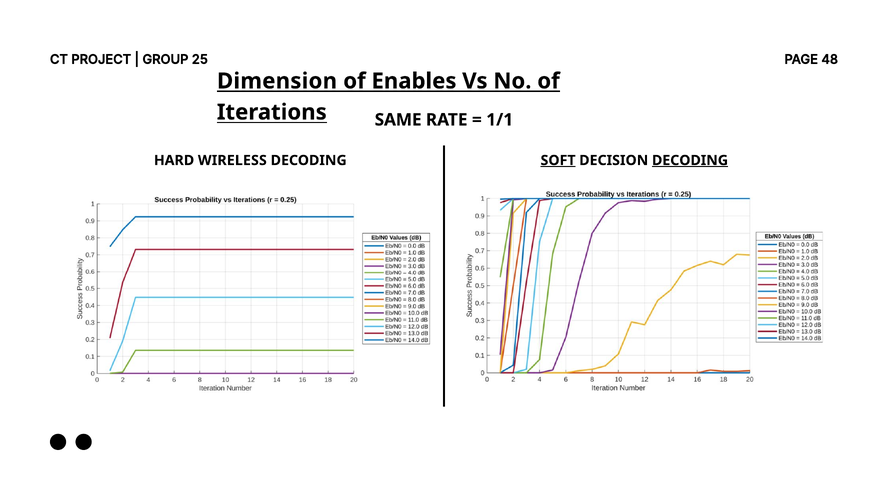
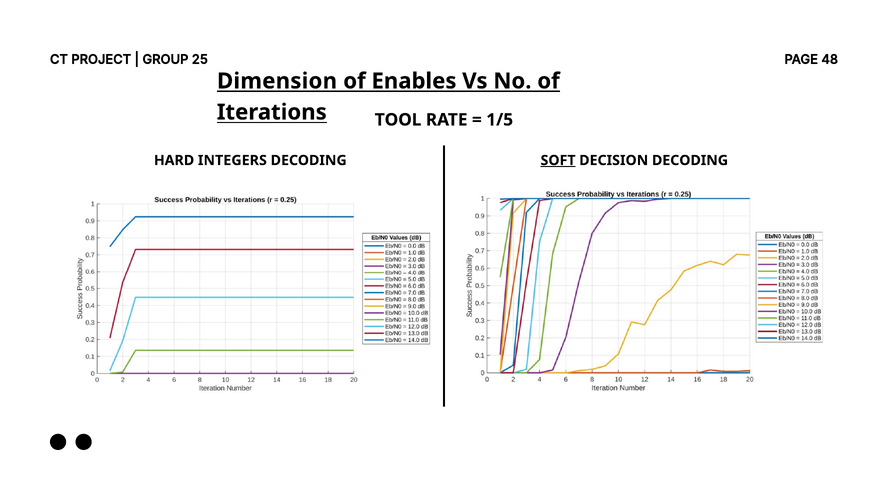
SAME: SAME -> TOOL
1/1: 1/1 -> 1/5
WIRELESS: WIRELESS -> INTEGERS
DECODING at (690, 160) underline: present -> none
